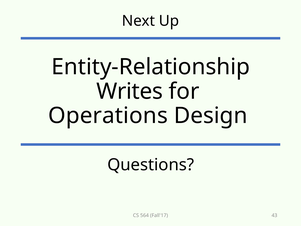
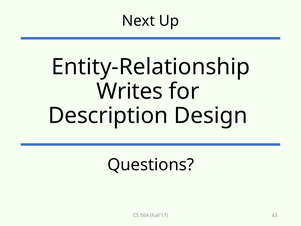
Operations: Operations -> Description
